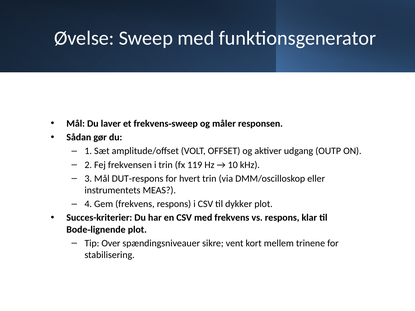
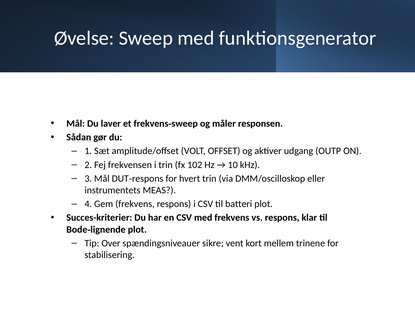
119: 119 -> 102
dykker: dykker -> batteri
